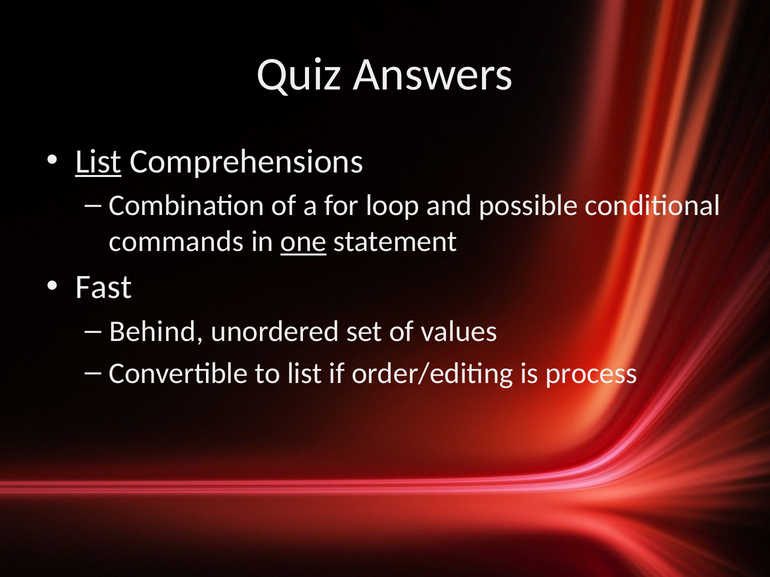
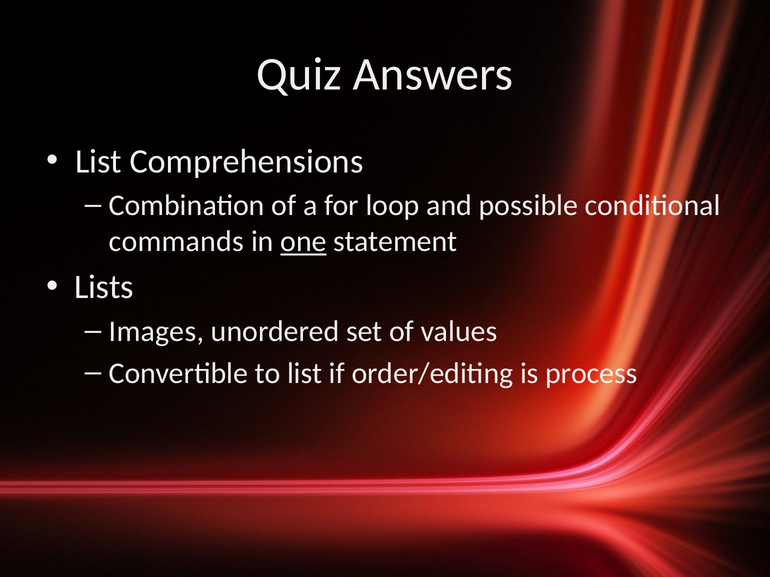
List at (98, 162) underline: present -> none
Fast: Fast -> Lists
Behind: Behind -> Images
